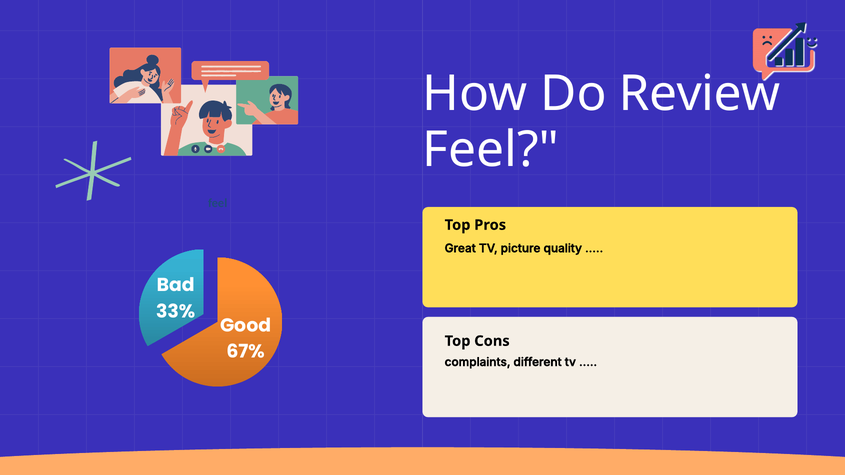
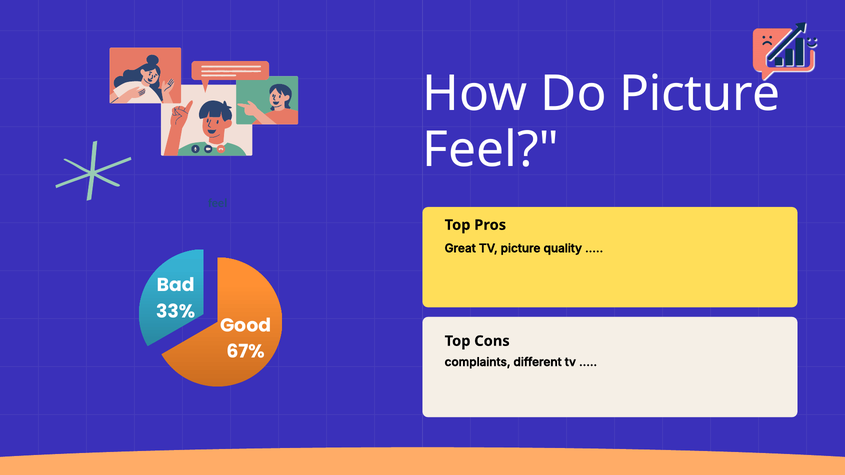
Do Review: Review -> Picture
